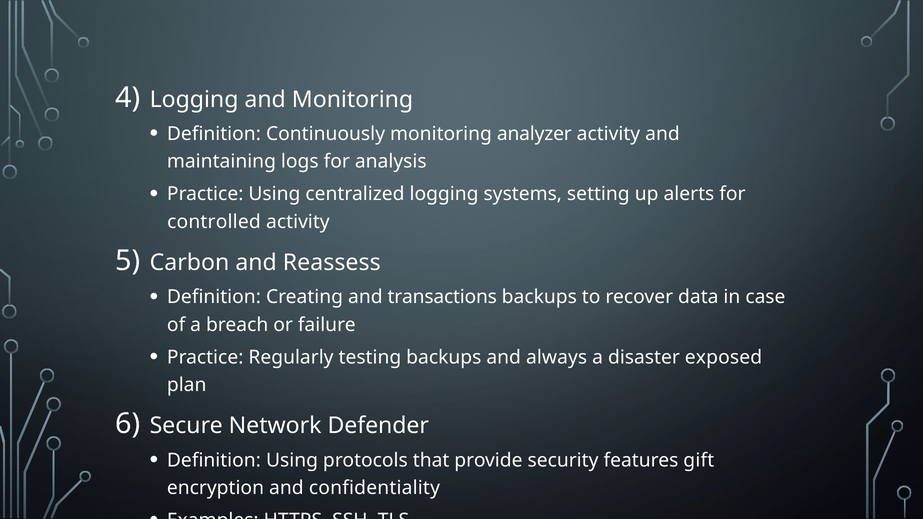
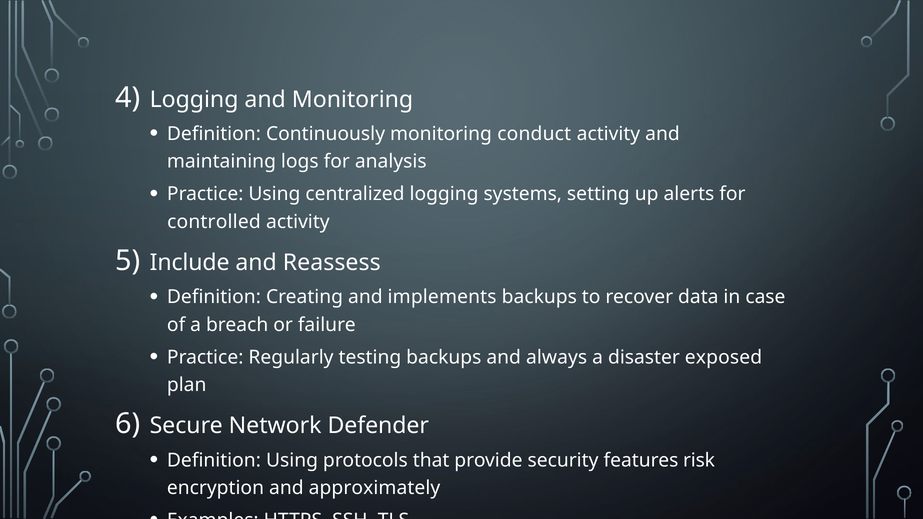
analyzer: analyzer -> conduct
Carbon: Carbon -> Include
transactions: transactions -> implements
gift: gift -> risk
confidentiality: confidentiality -> approximately
